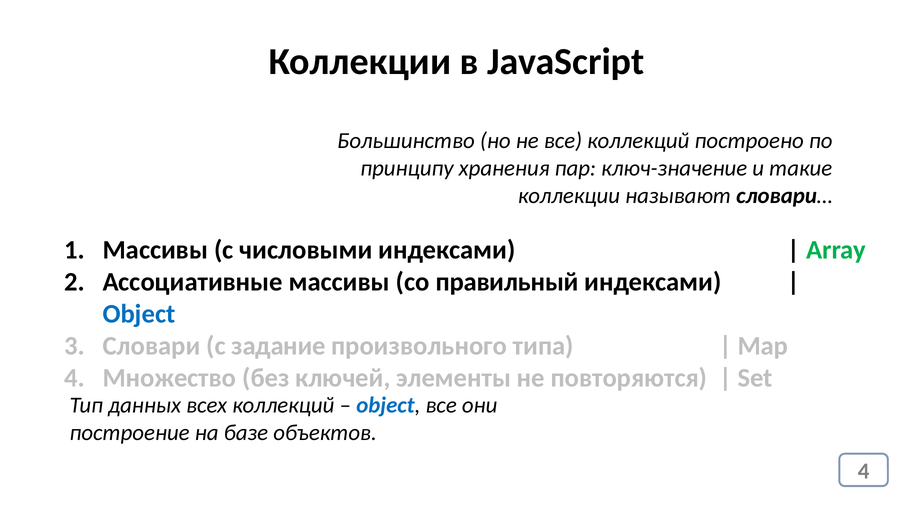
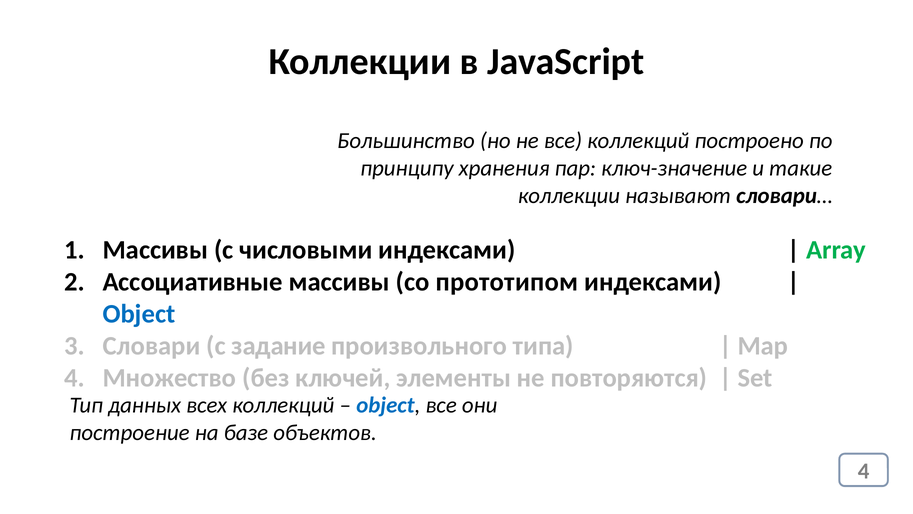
правильный: правильный -> прототипом
